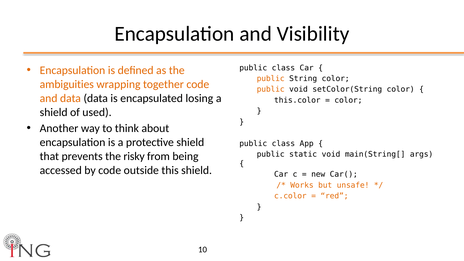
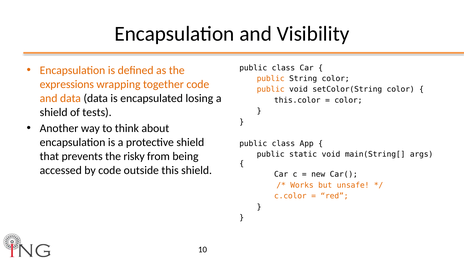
ambiguities: ambiguities -> expressions
used: used -> tests
